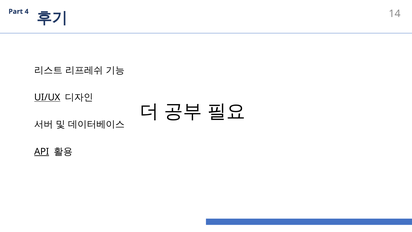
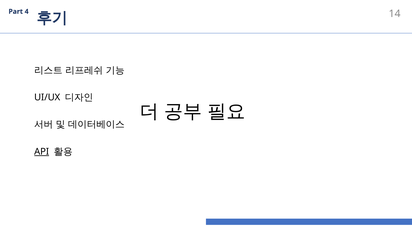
UI/UX underline: present -> none
